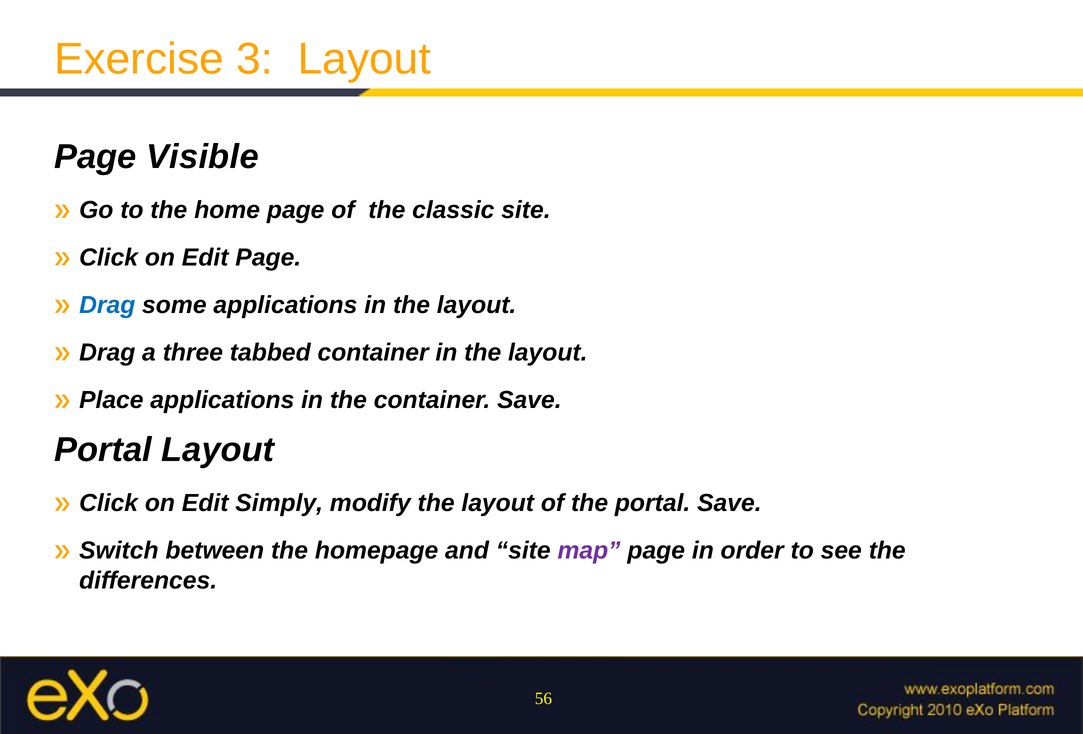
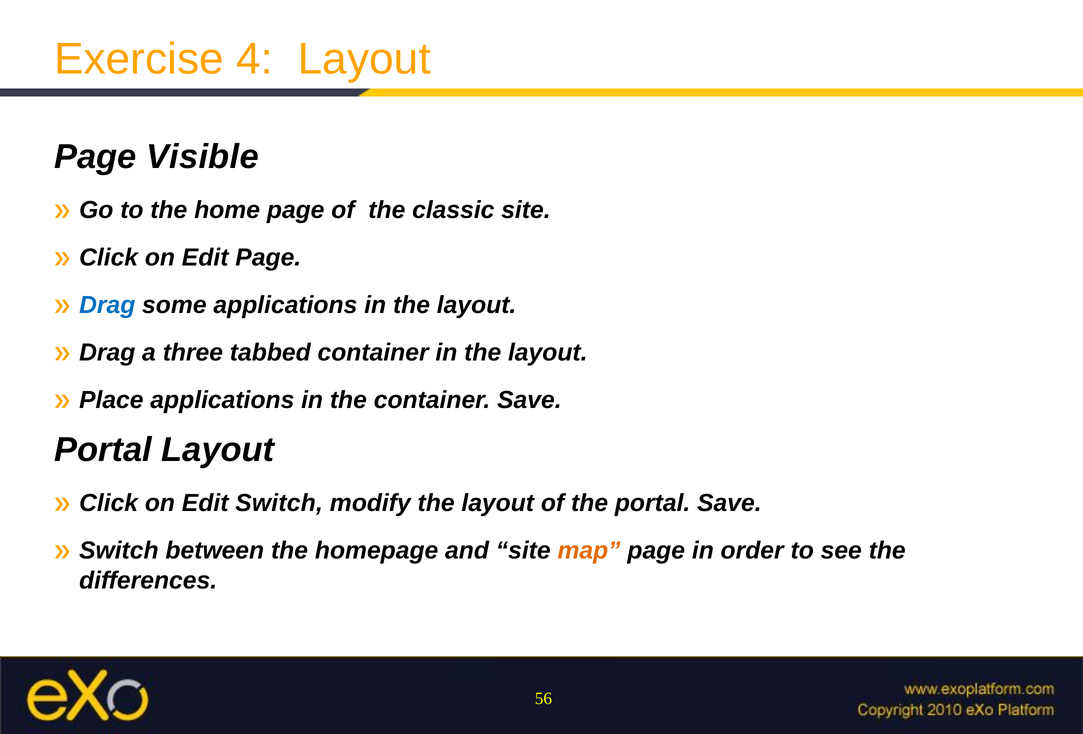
3: 3 -> 4
Edit Simply: Simply -> Switch
map colour: purple -> orange
